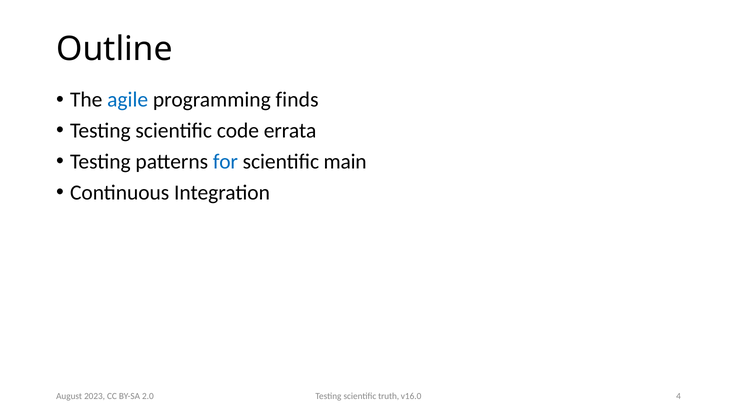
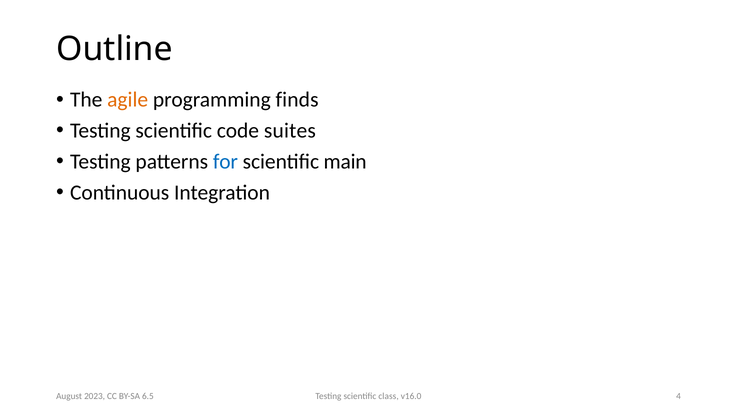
agile colour: blue -> orange
errata: errata -> suites
truth: truth -> class
2.0: 2.0 -> 6.5
